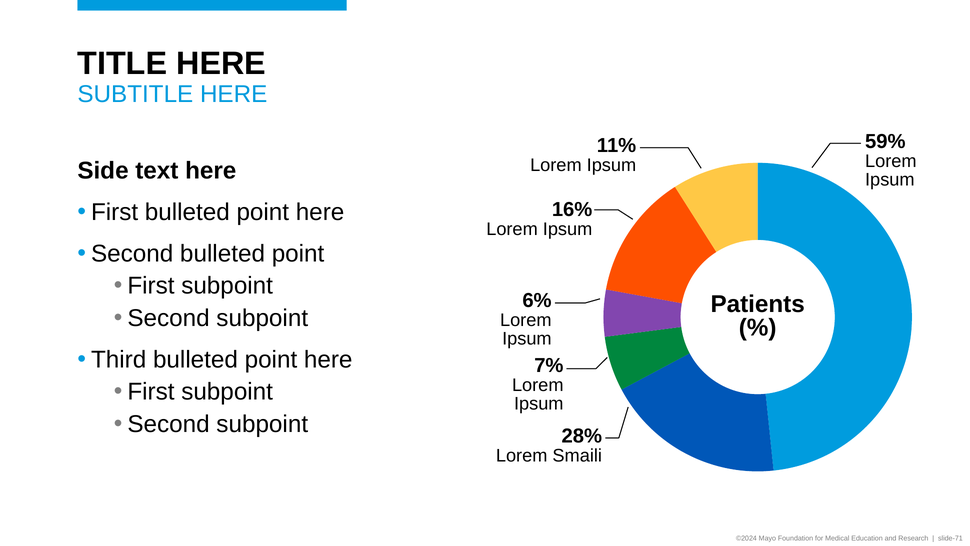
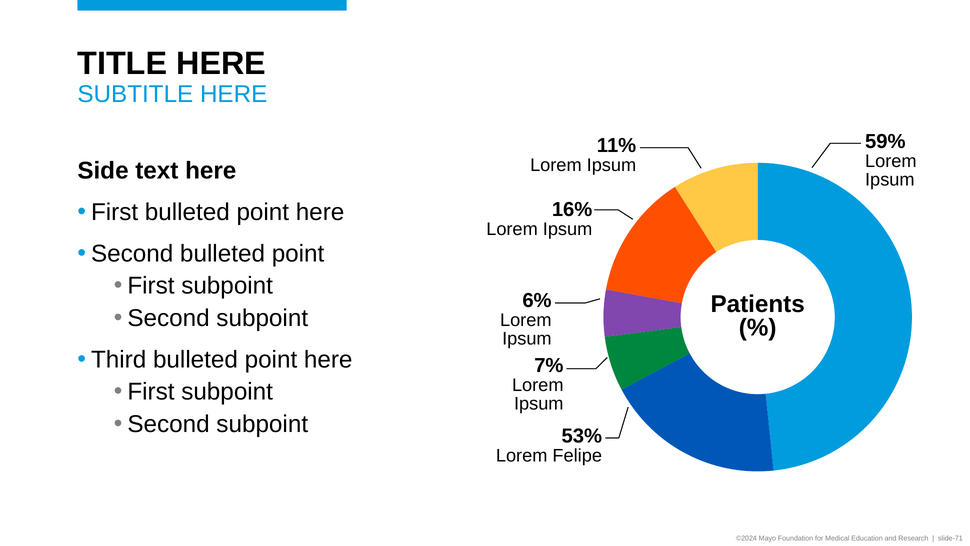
28%: 28% -> 53%
Smaili: Smaili -> Felipe
